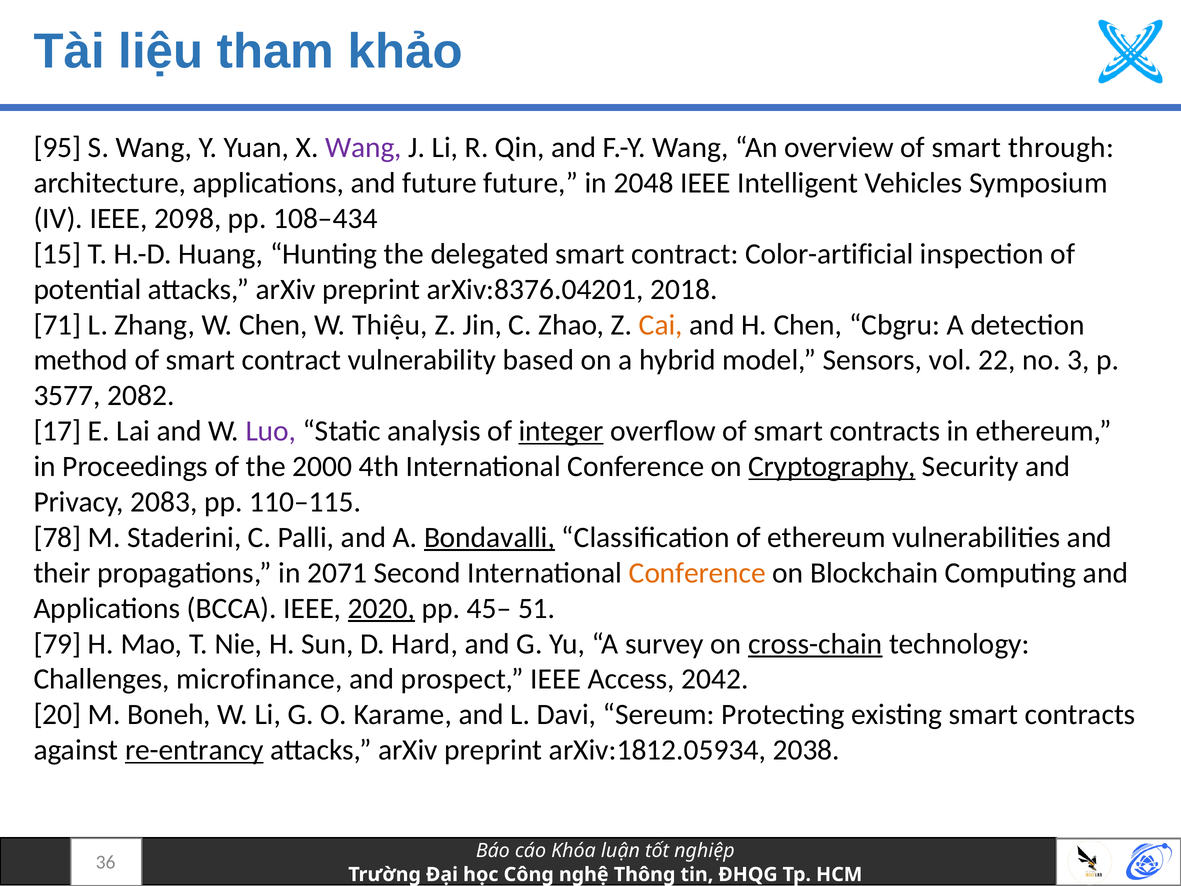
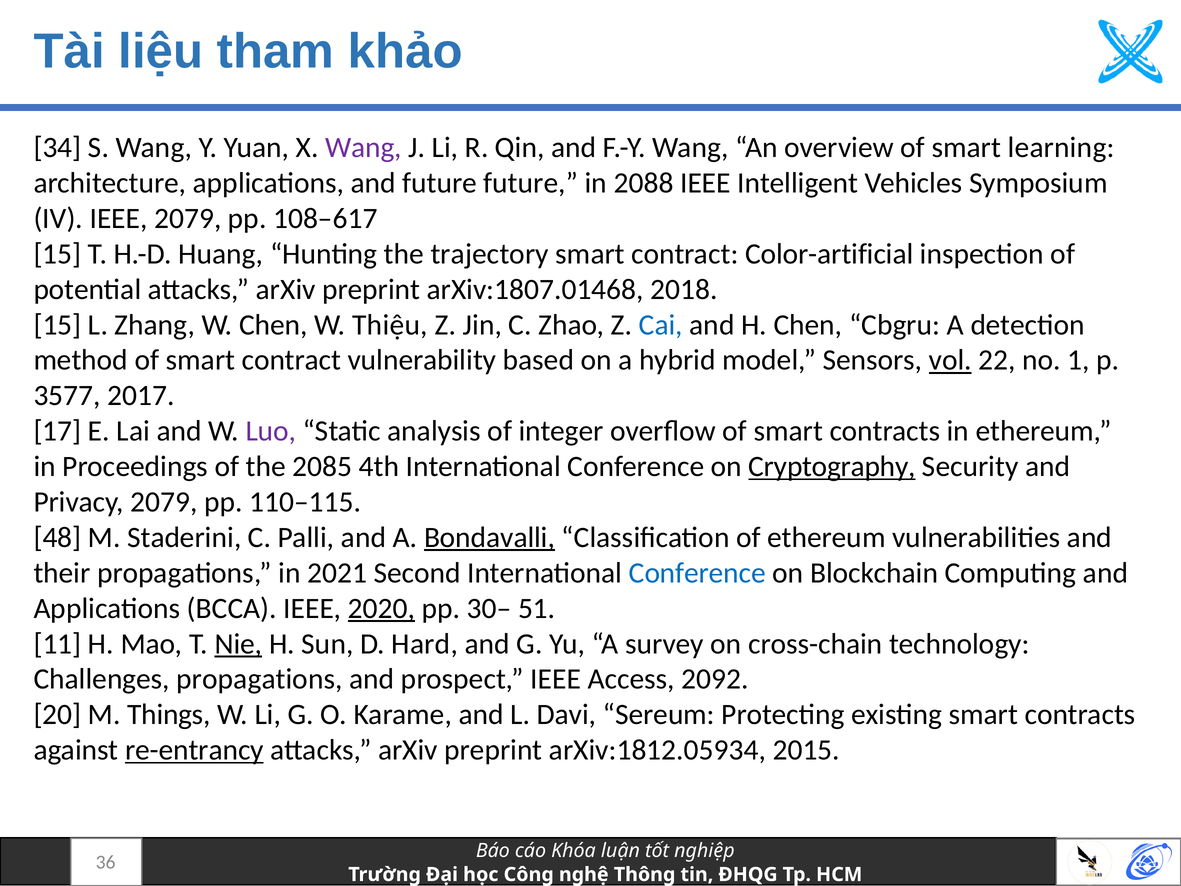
95: 95 -> 34
through: through -> learning
2048: 2048 -> 2088
IEEE 2098: 2098 -> 2079
108–434: 108–434 -> 108–617
delegated: delegated -> trajectory
arXiv:8376.04201: arXiv:8376.04201 -> arXiv:1807.01468
71 at (57, 325): 71 -> 15
Cai colour: orange -> blue
vol underline: none -> present
3: 3 -> 1
2082: 2082 -> 2017
integer underline: present -> none
2000: 2000 -> 2085
Privacy 2083: 2083 -> 2079
78: 78 -> 48
2071: 2071 -> 2021
Conference at (697, 573) colour: orange -> blue
45–: 45– -> 30–
79: 79 -> 11
Nie underline: none -> present
cross-chain underline: present -> none
Challenges microfinance: microfinance -> propagations
2042: 2042 -> 2092
Boneh: Boneh -> Things
2038: 2038 -> 2015
